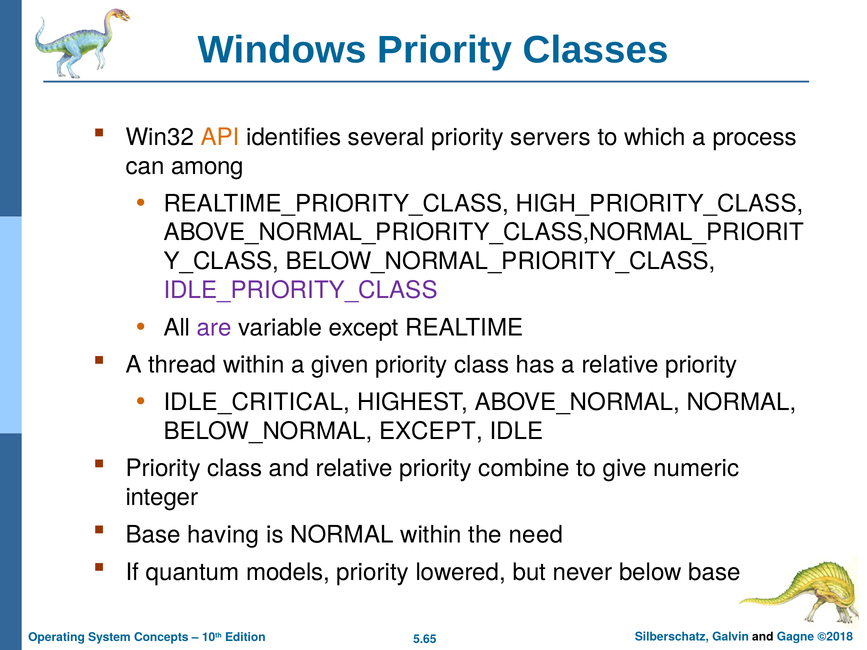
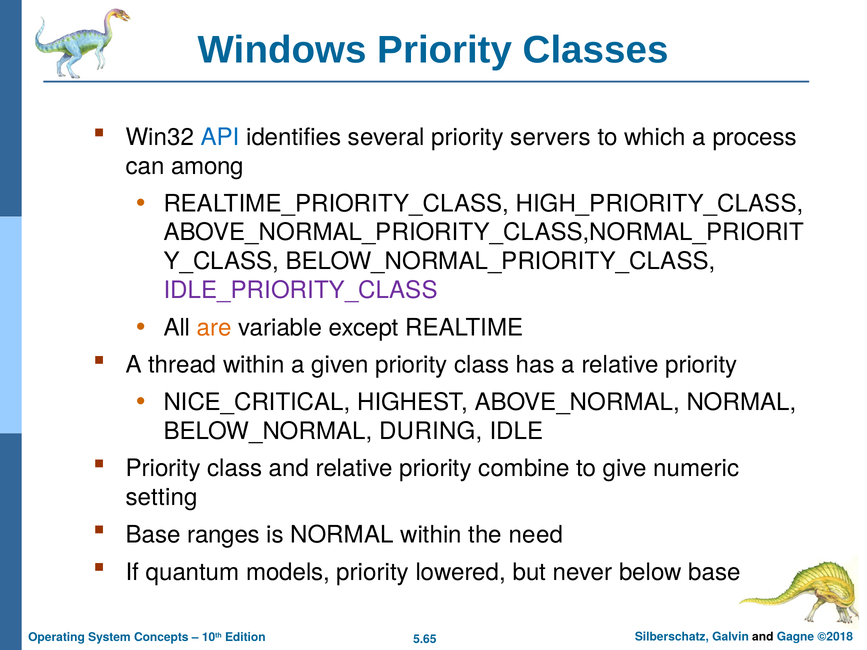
API colour: orange -> blue
are colour: purple -> orange
IDLE_CRITICAL: IDLE_CRITICAL -> NICE_CRITICAL
BELOW_NORMAL EXCEPT: EXCEPT -> DURING
integer: integer -> setting
having: having -> ranges
